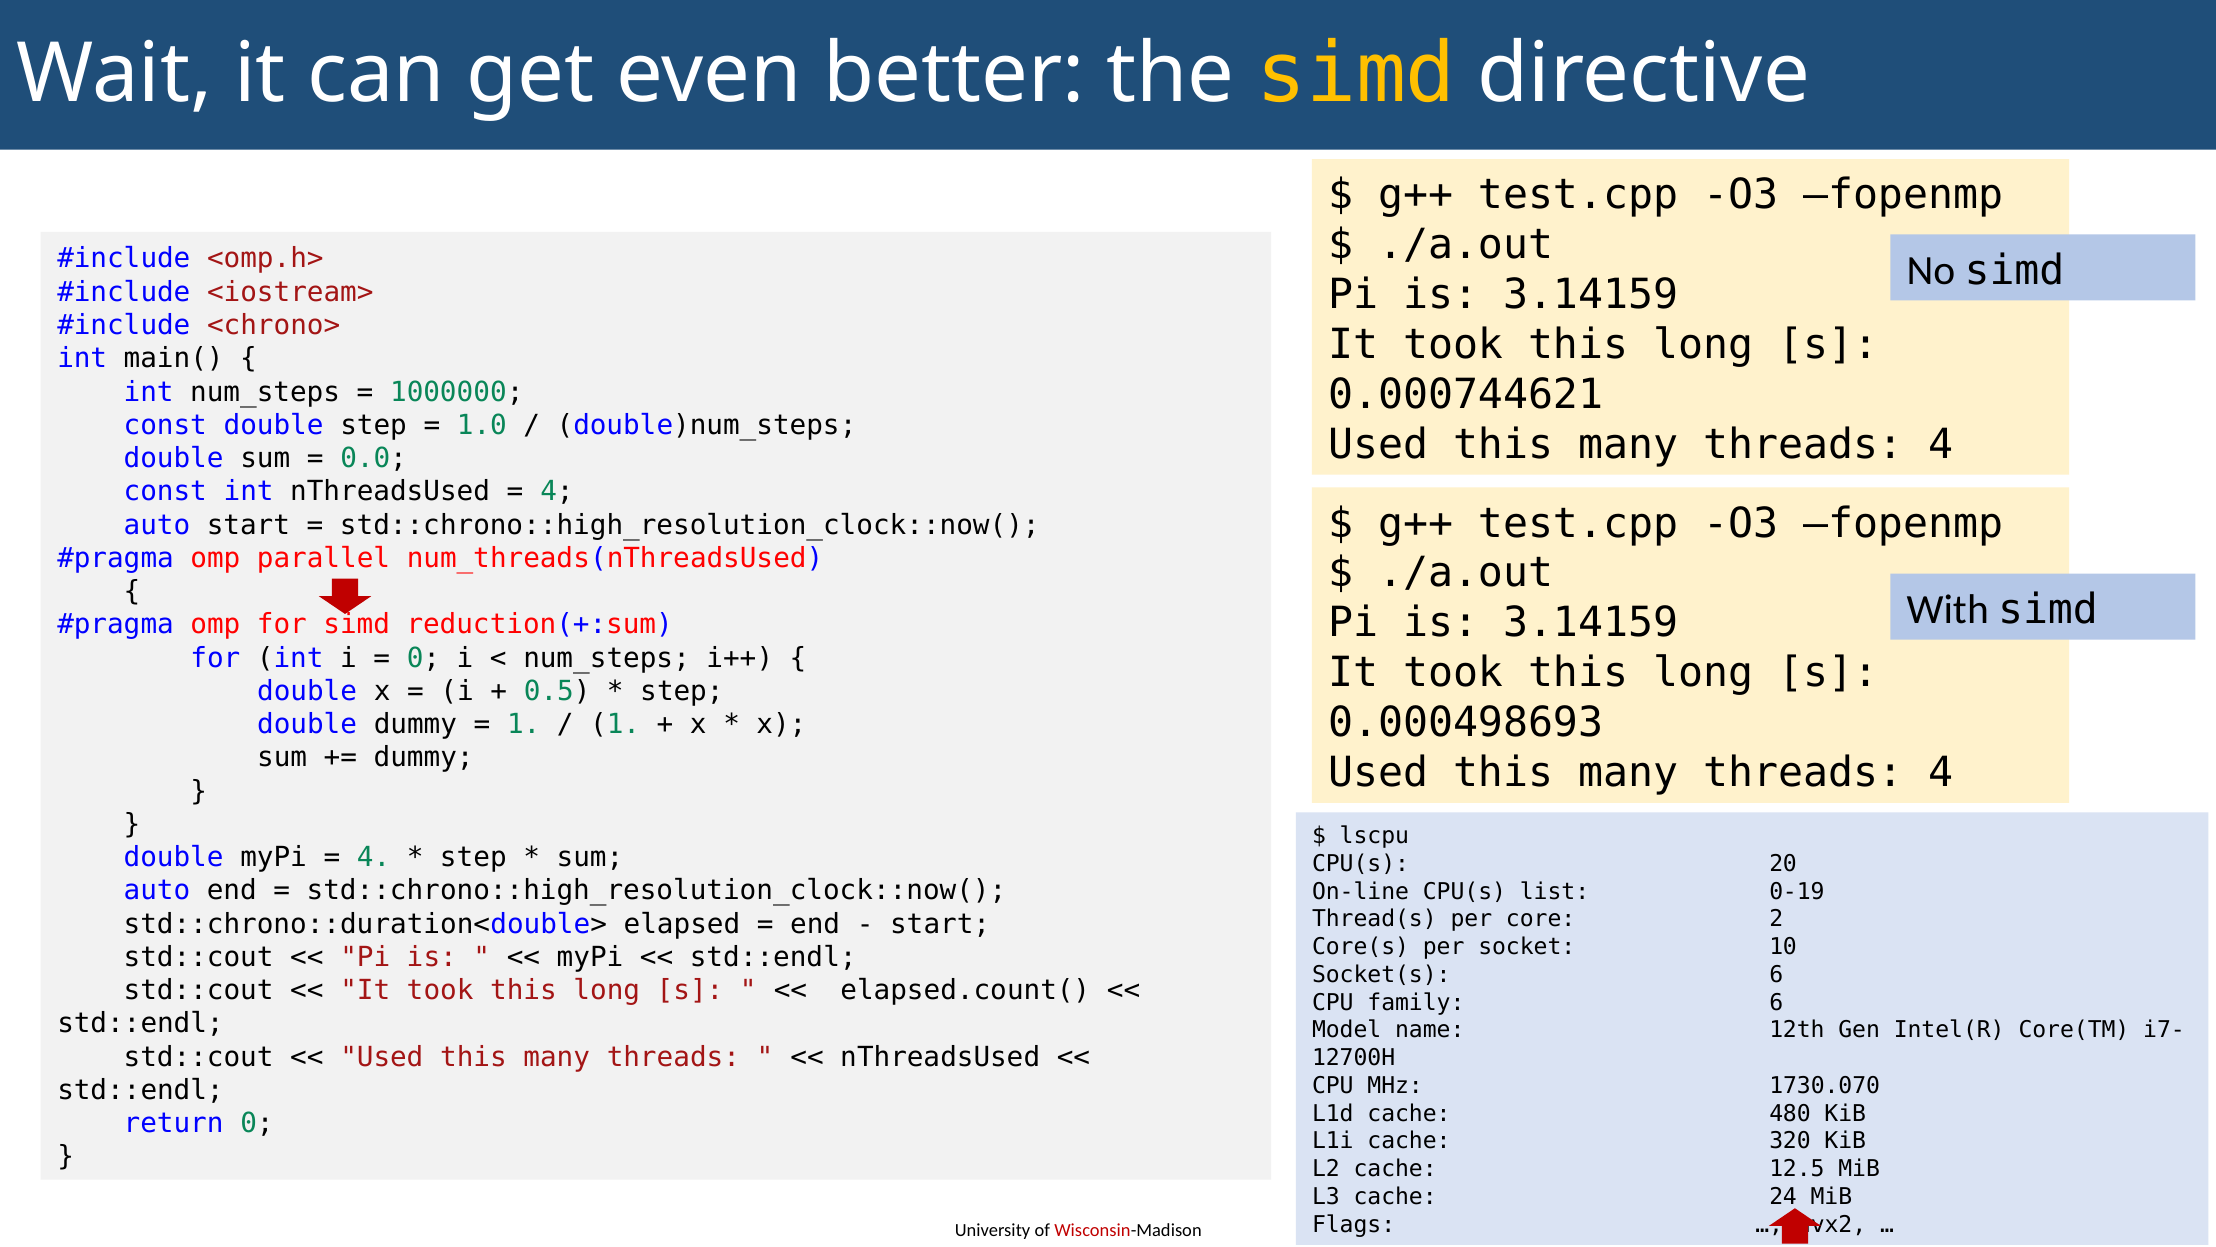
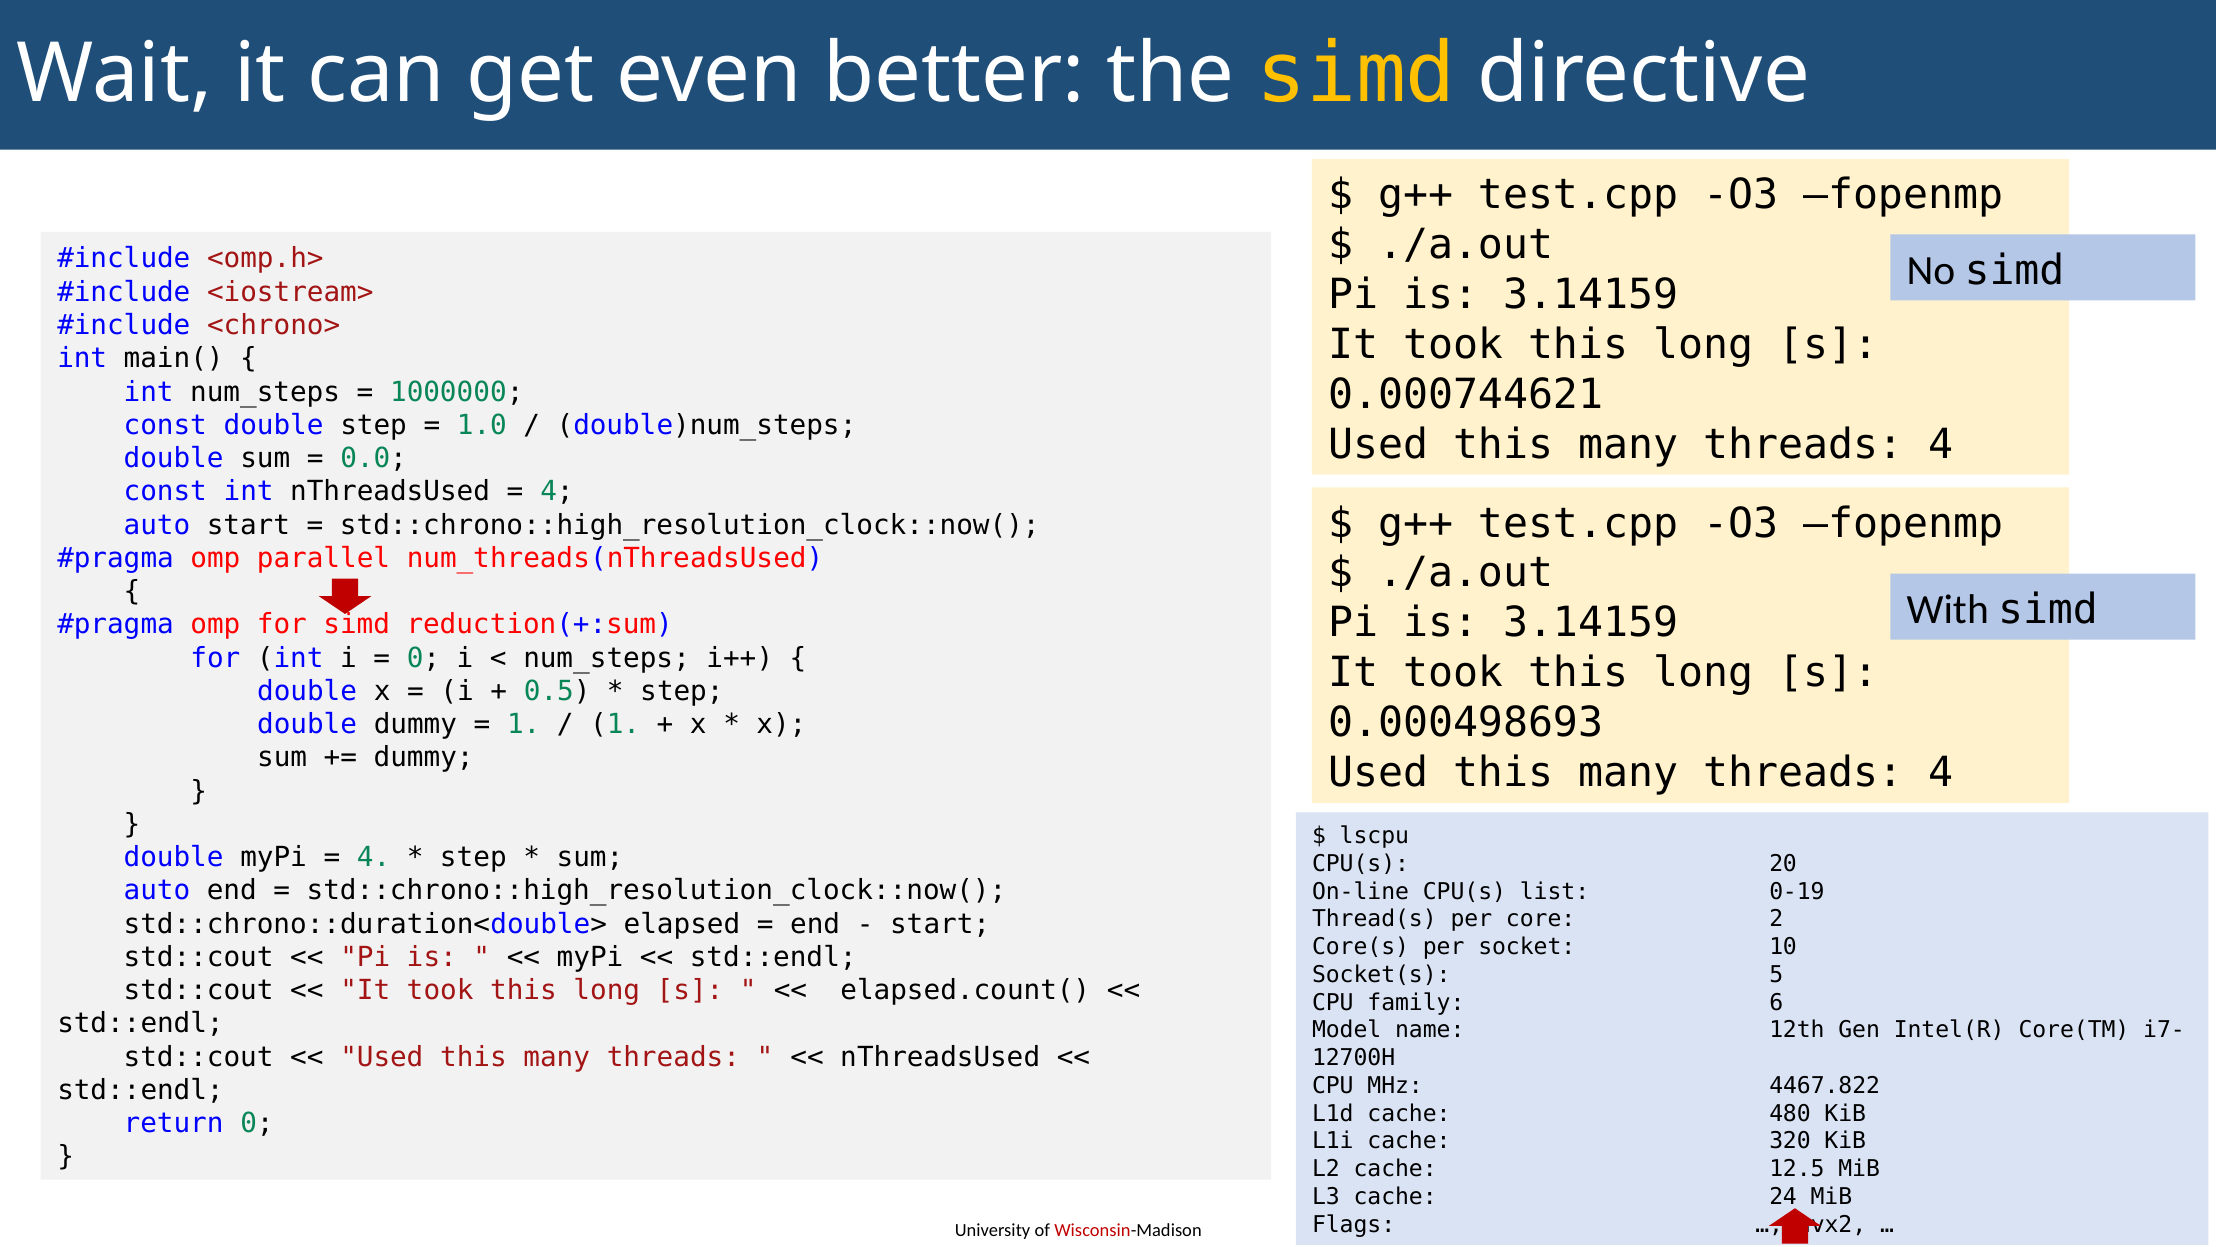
Socket(s 6: 6 -> 5
1730.070: 1730.070 -> 4467.822
